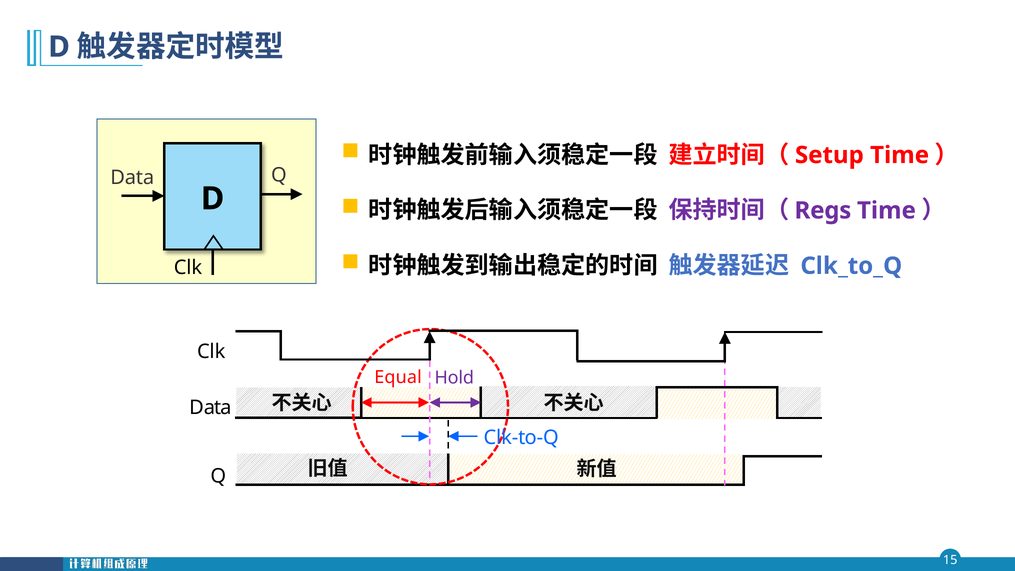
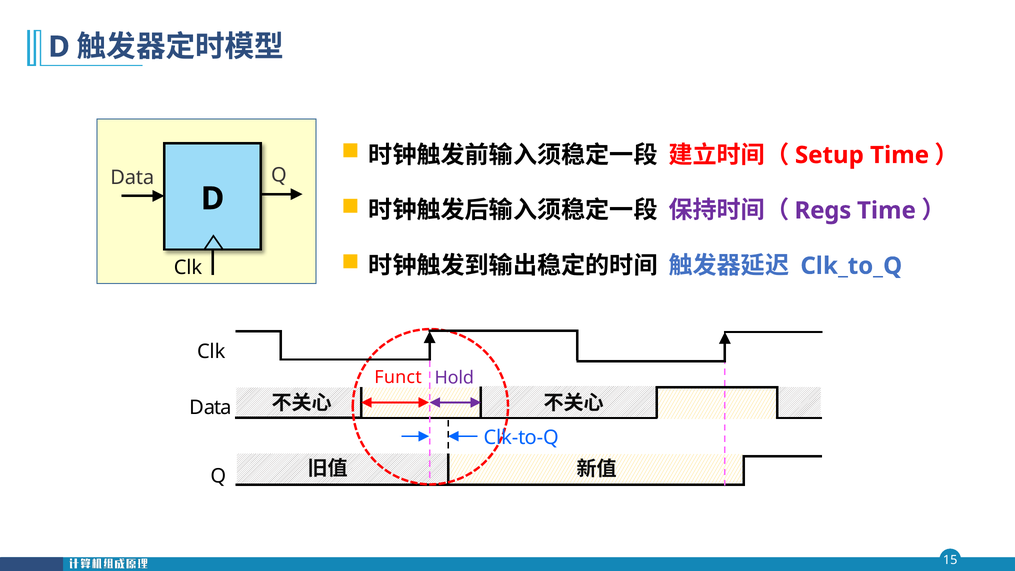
Equal: Equal -> Funct
